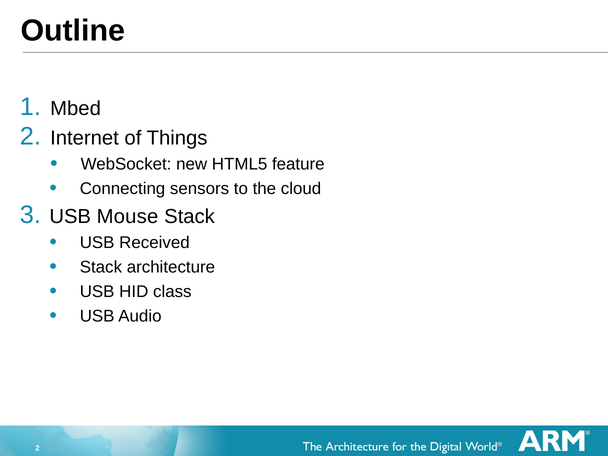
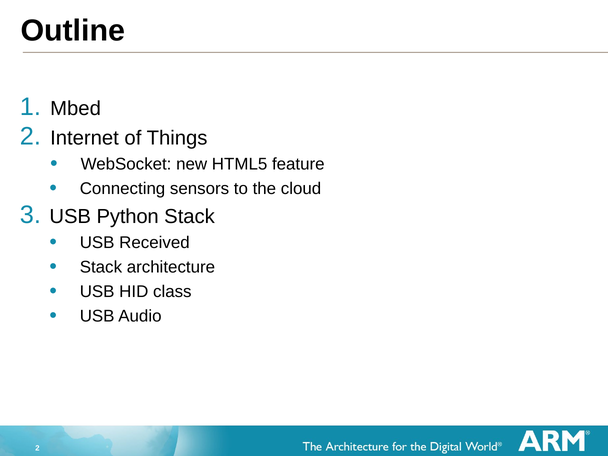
Mouse: Mouse -> Python
